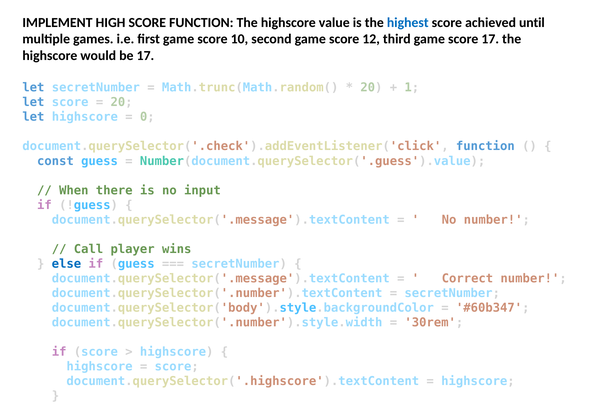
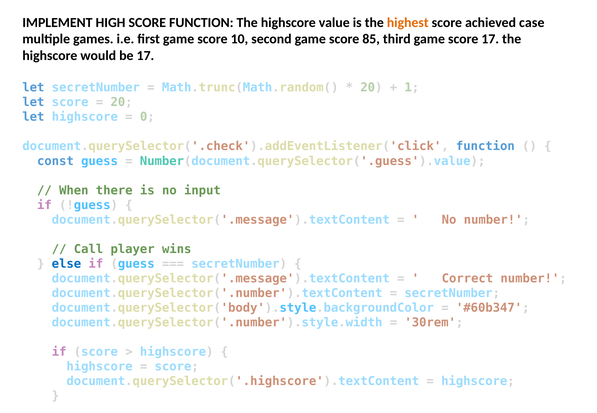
highest colour: blue -> orange
until: until -> case
12: 12 -> 85
